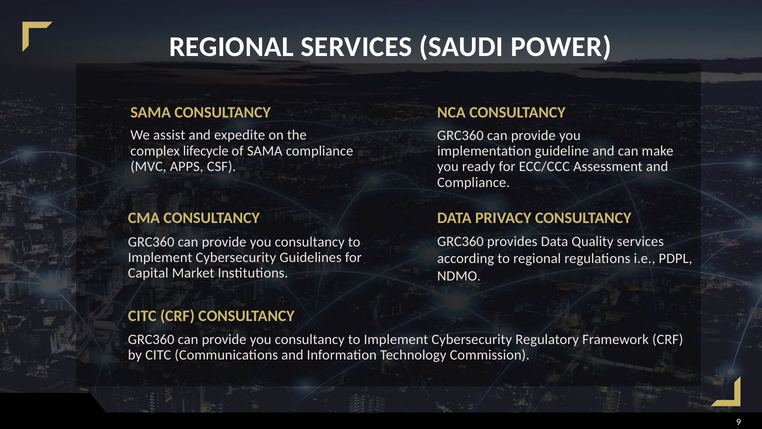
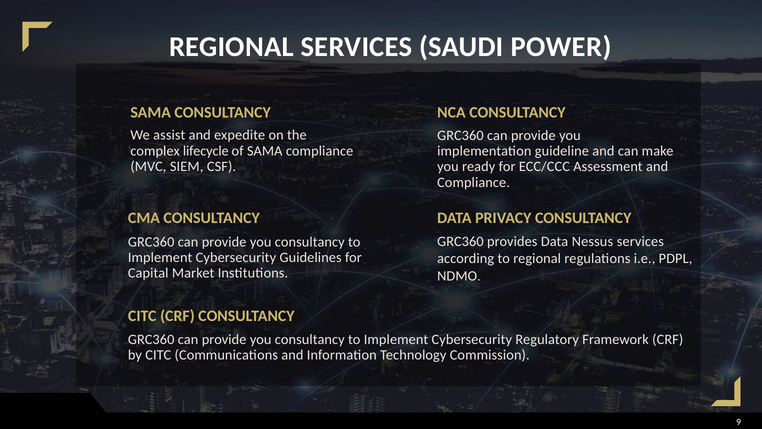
APPS: APPS -> SIEM
Quality: Quality -> Nessus
